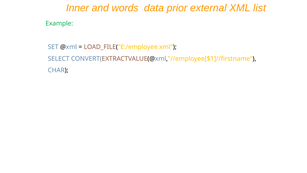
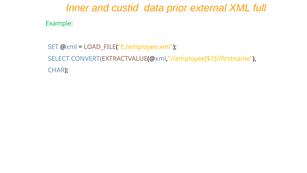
words: words -> custid
list: list -> full
